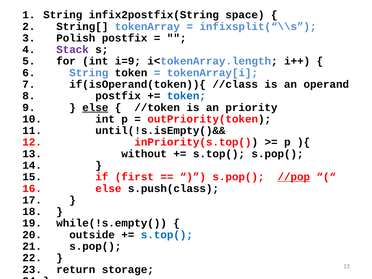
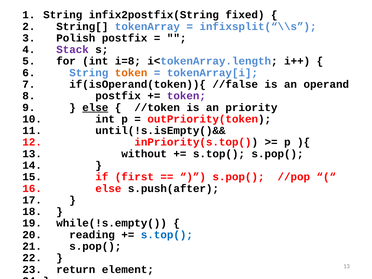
space: space -> fixed
i=9: i=9 -> i=8
token at (131, 73) colour: black -> orange
//class: //class -> //false
token at (186, 96) colour: blue -> purple
//pop underline: present -> none
s.push(class: s.push(class -> s.push(after
outside: outside -> reading
storage: storage -> element
